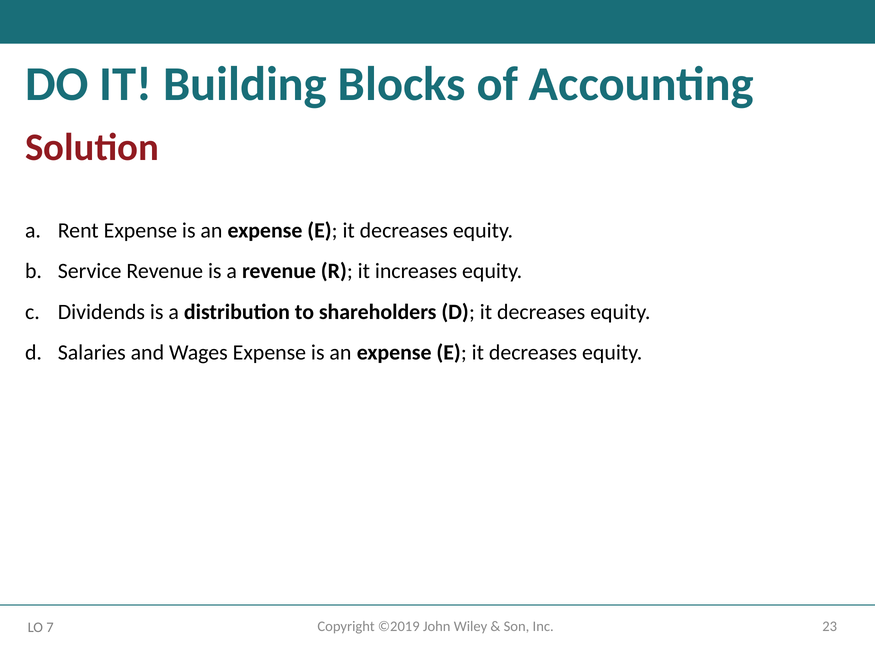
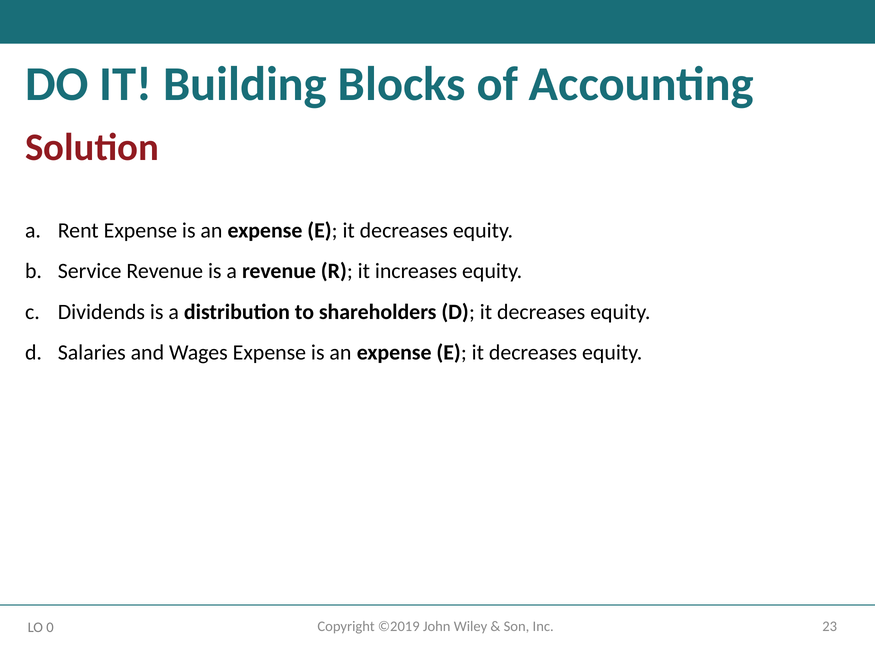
7: 7 -> 0
